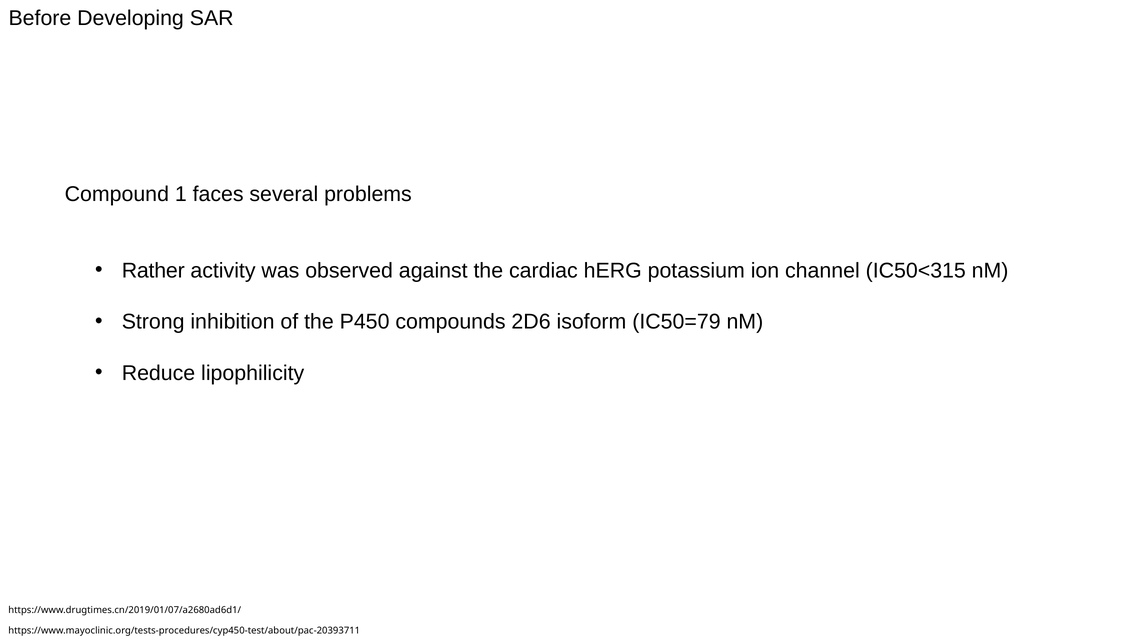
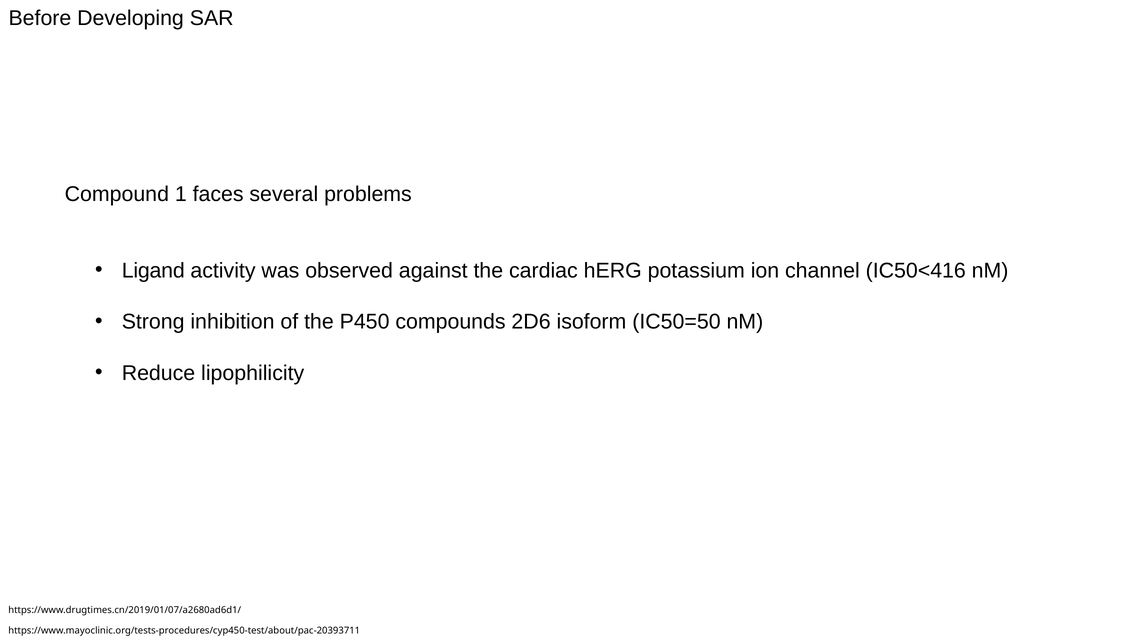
Rather: Rather -> Ligand
IC50<315: IC50<315 -> IC50<416
IC50=79: IC50=79 -> IC50=50
